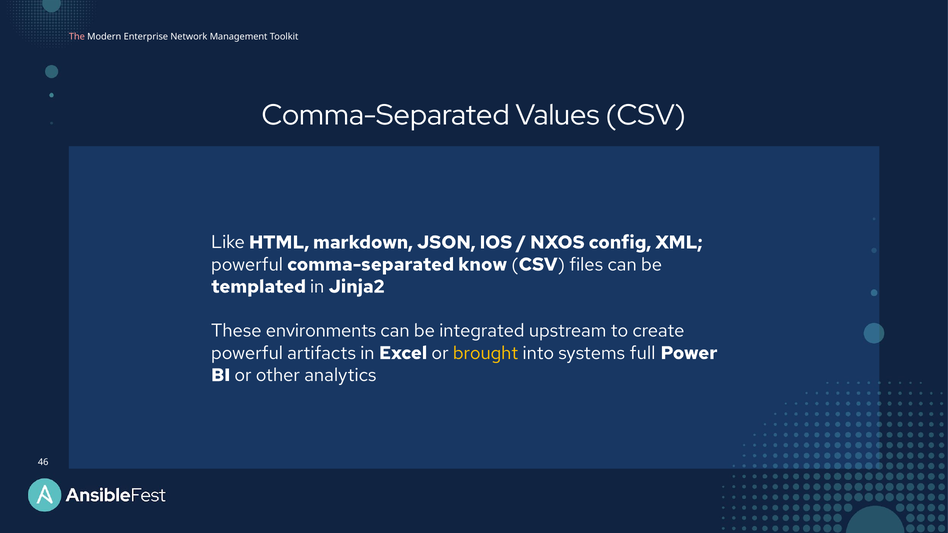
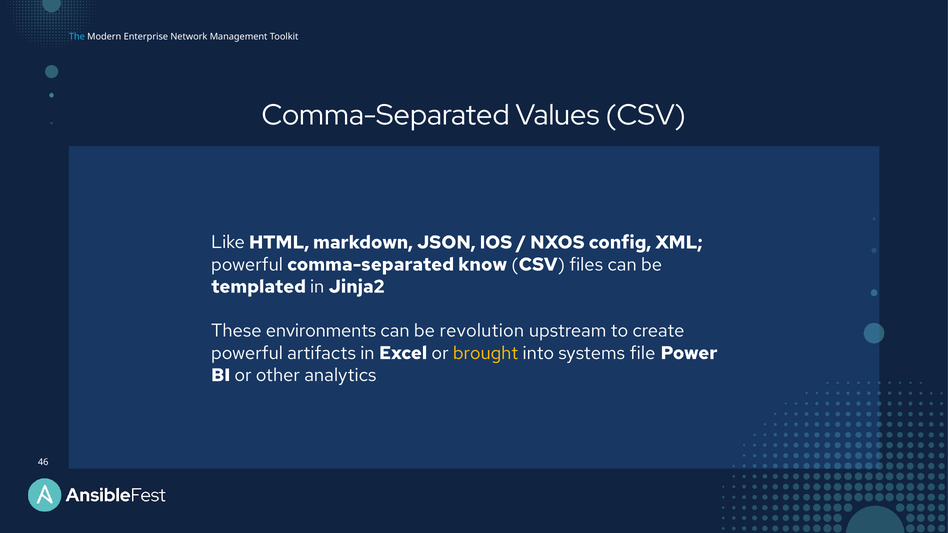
The colour: pink -> light blue
integrated: integrated -> revolution
full: full -> file
